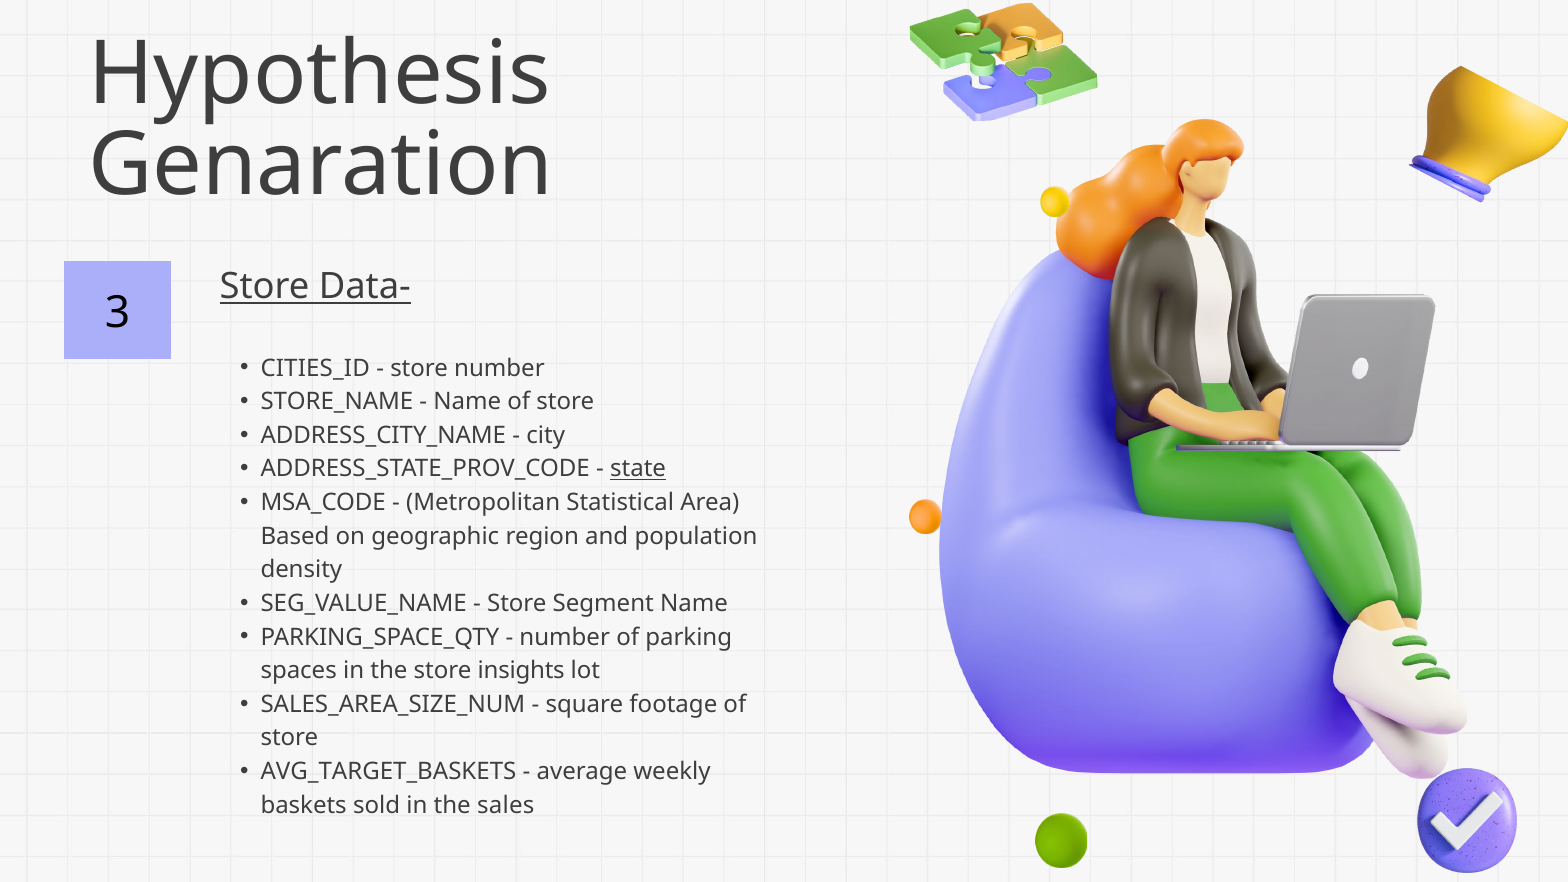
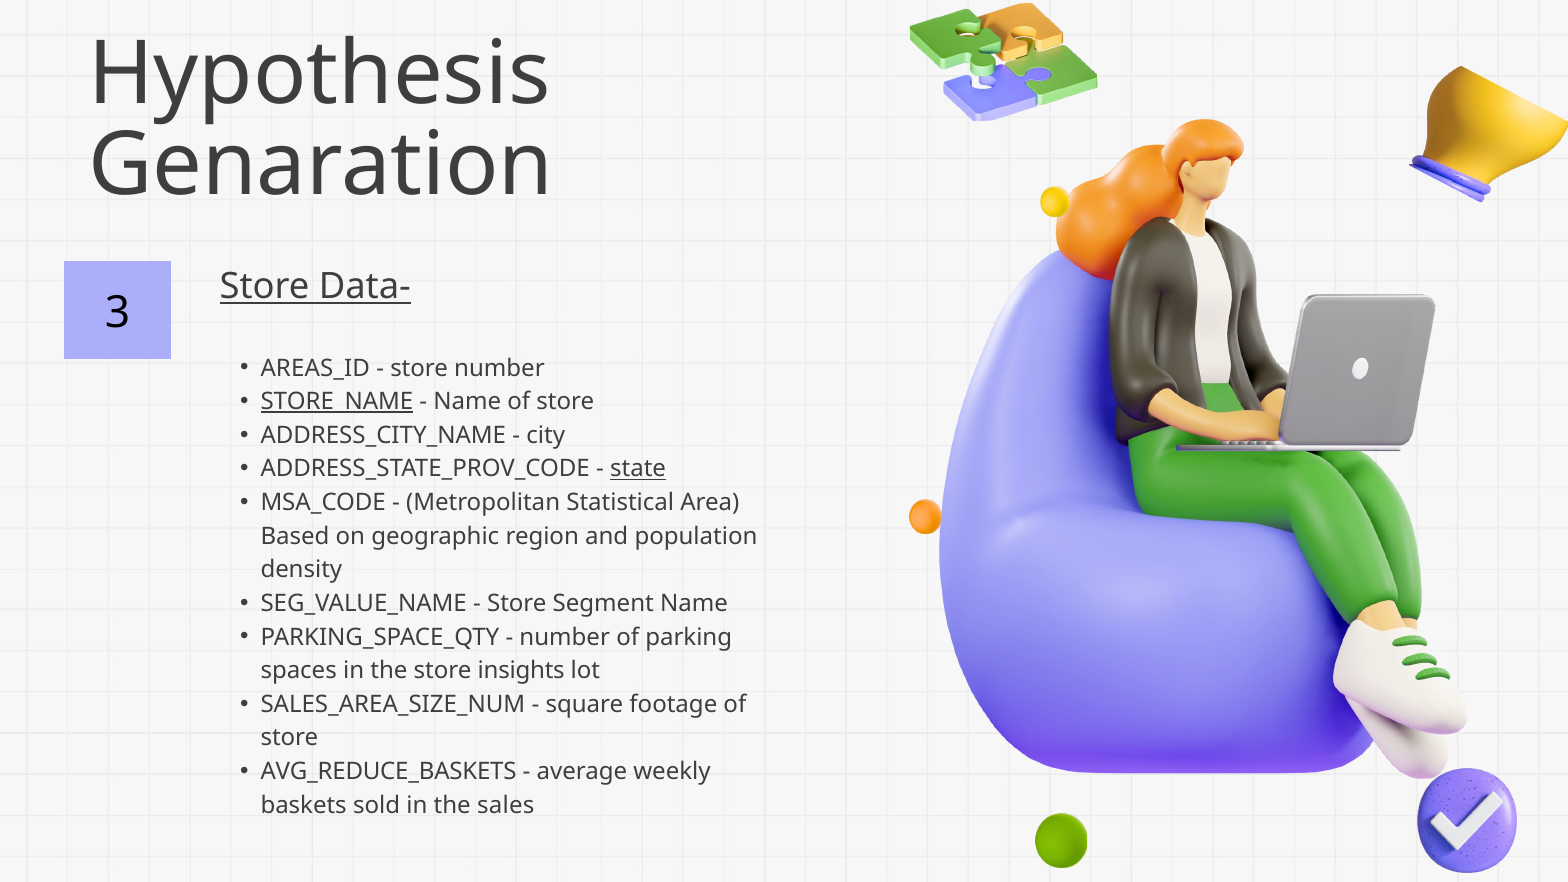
CITIES_ID: CITIES_ID -> AREAS_ID
STORE_NAME underline: none -> present
AVG_TARGET_BASKETS: AVG_TARGET_BASKETS -> AVG_REDUCE_BASKETS
